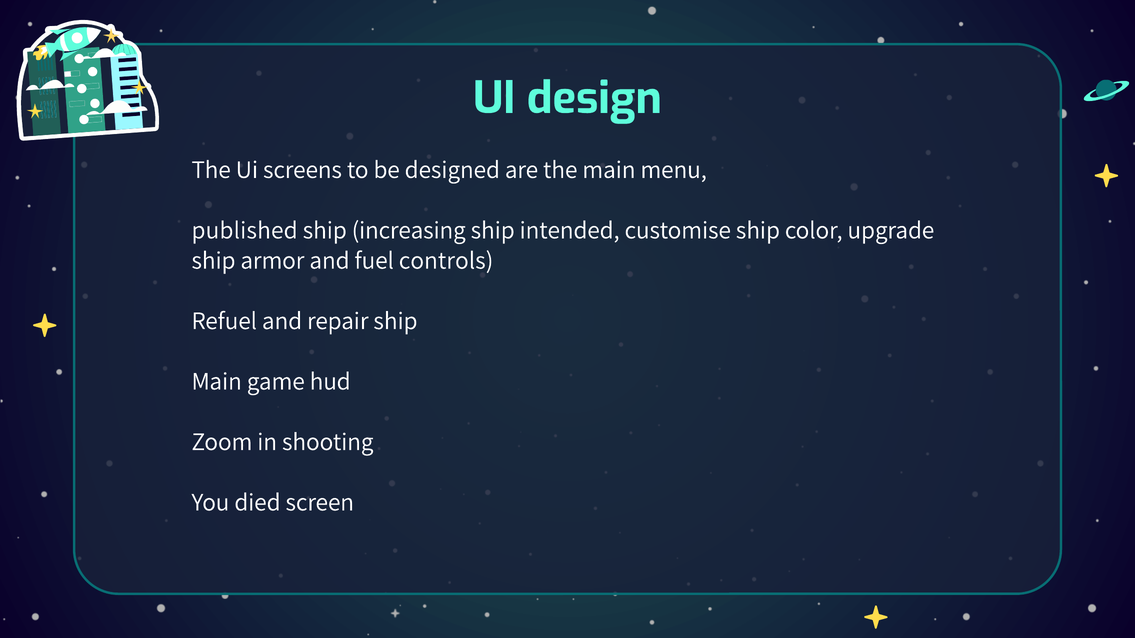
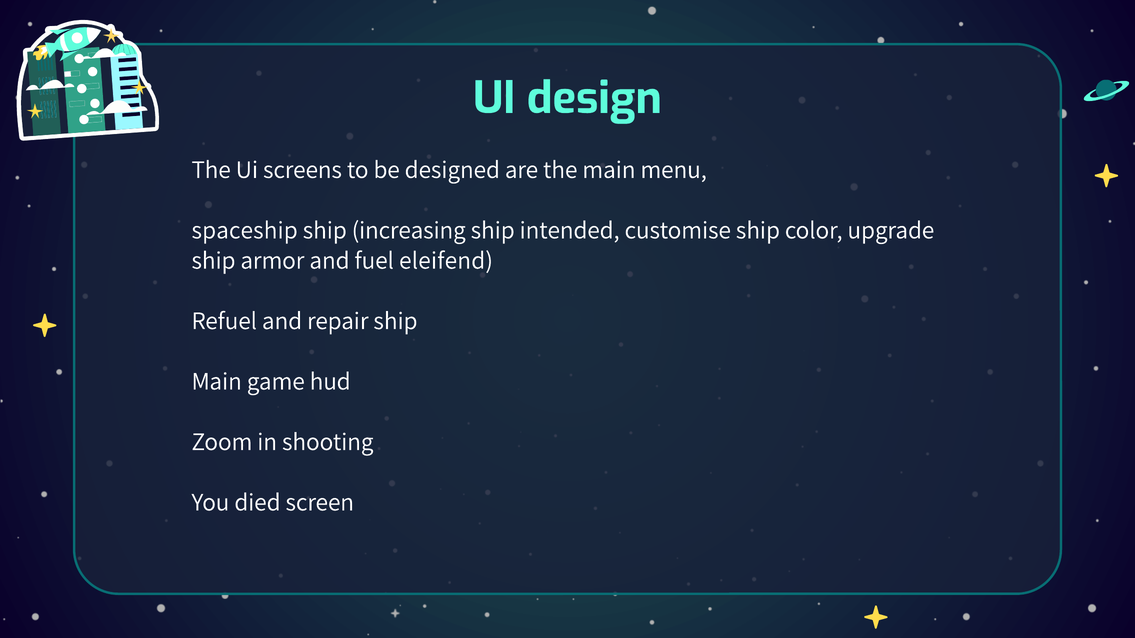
published: published -> spaceship
controls: controls -> eleifend
